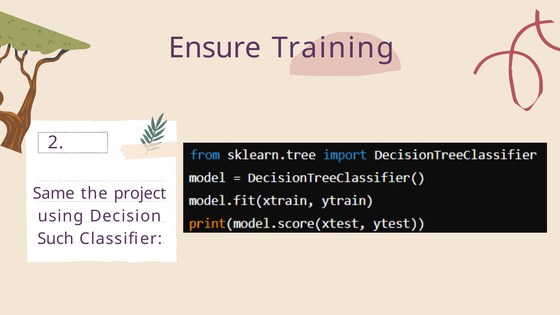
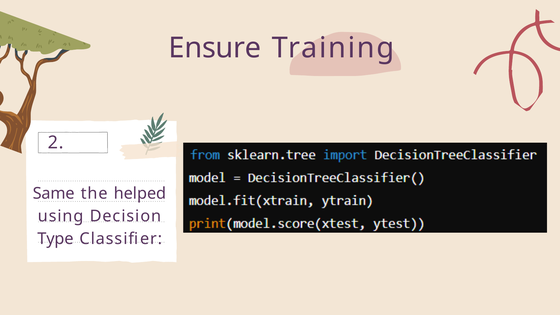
project: project -> helped
Such: Such -> Type
